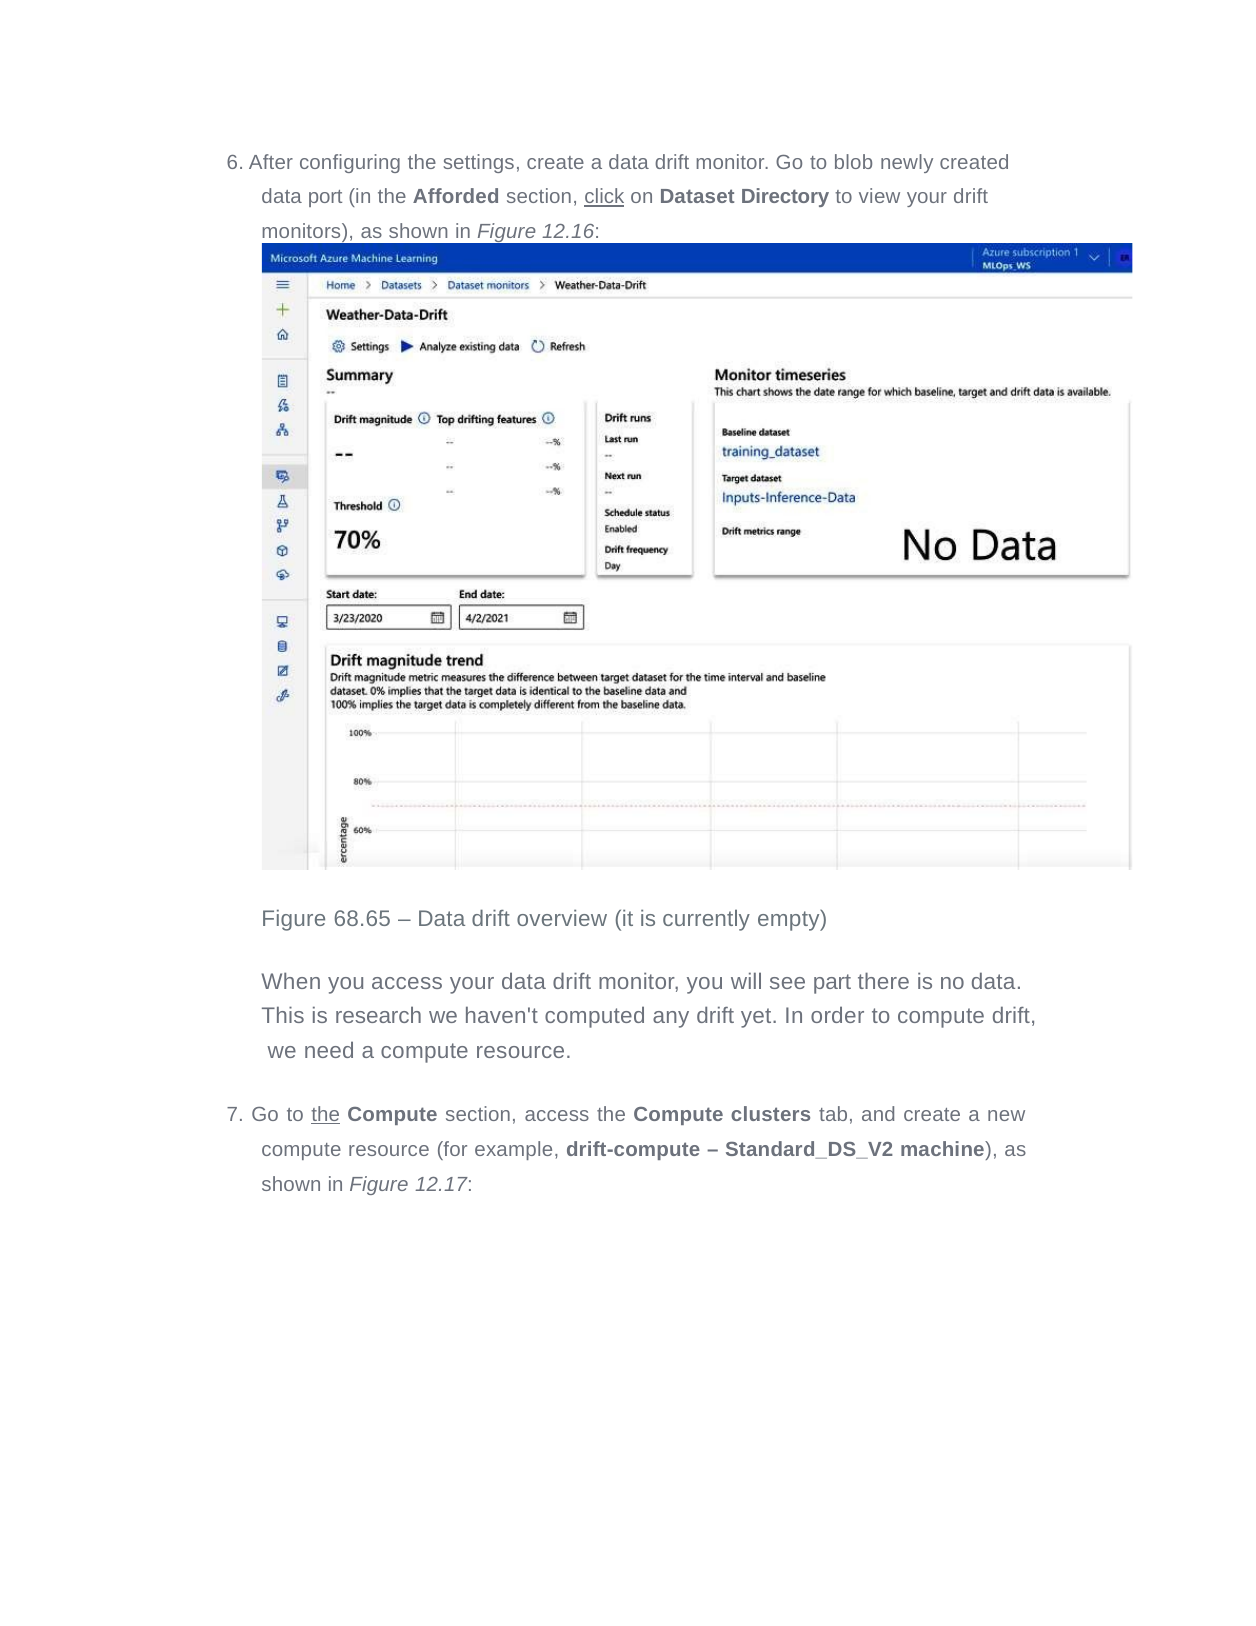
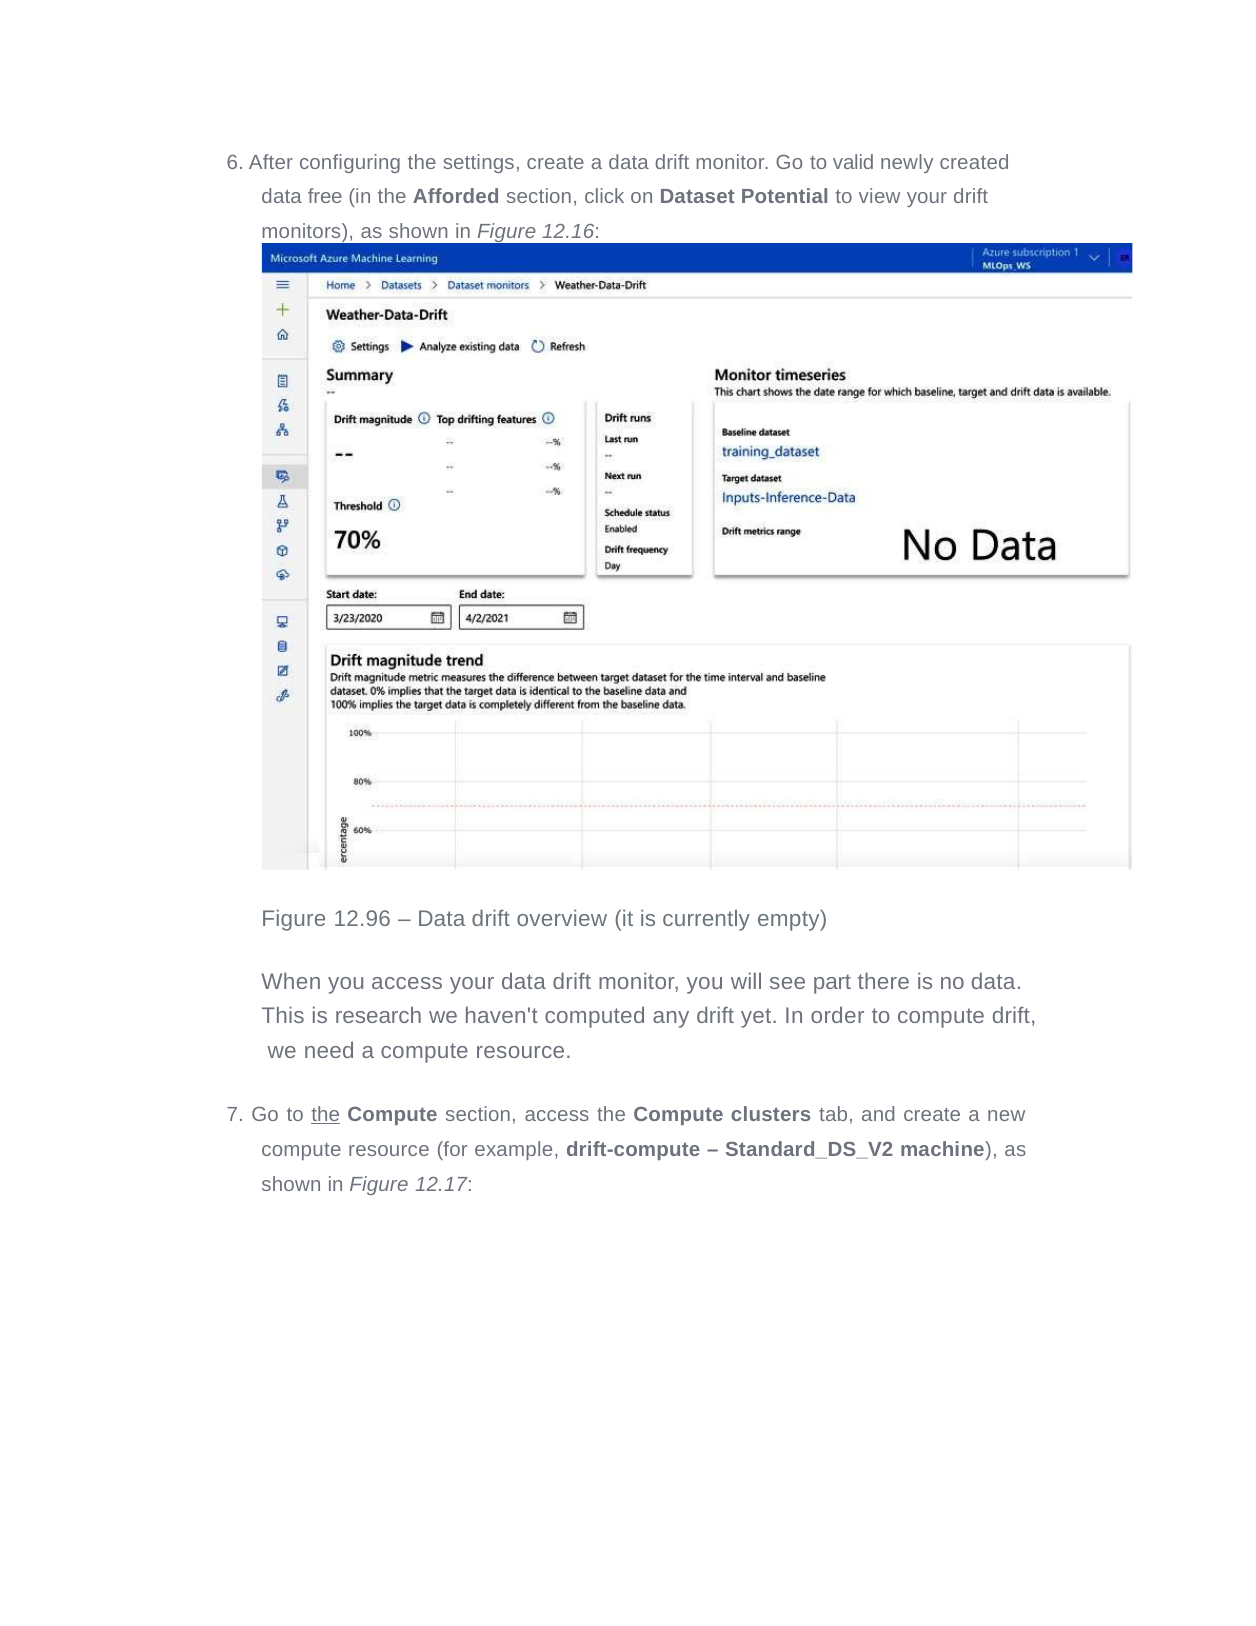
blob: blob -> valid
port: port -> free
click underline: present -> none
Directory: Directory -> Potential
68.65: 68.65 -> 12.96
